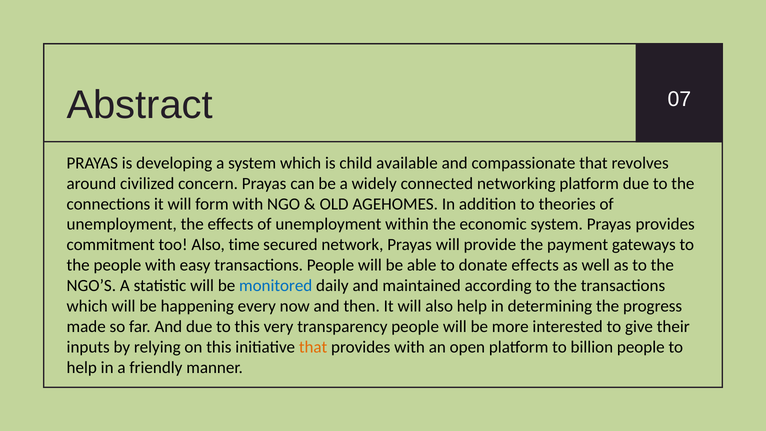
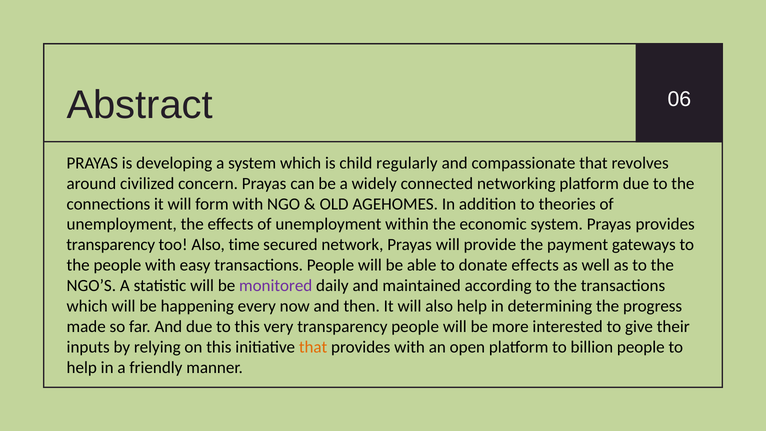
07: 07 -> 06
available: available -> regularly
commitment at (111, 245): commitment -> transparency
monitored colour: blue -> purple
